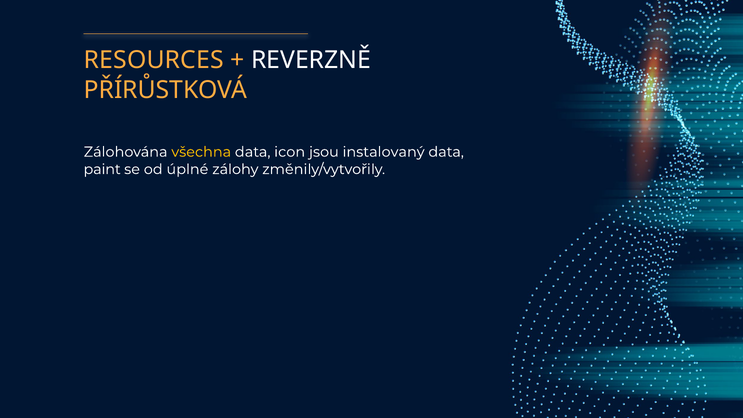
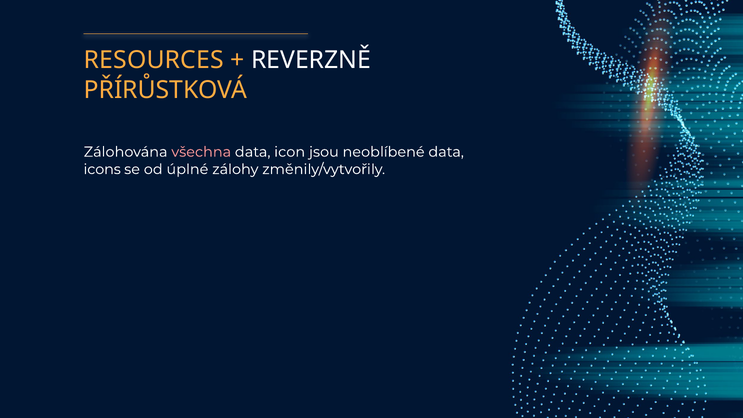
všechna colour: yellow -> pink
instalovaný: instalovaný -> neoblíbené
paint: paint -> icons
